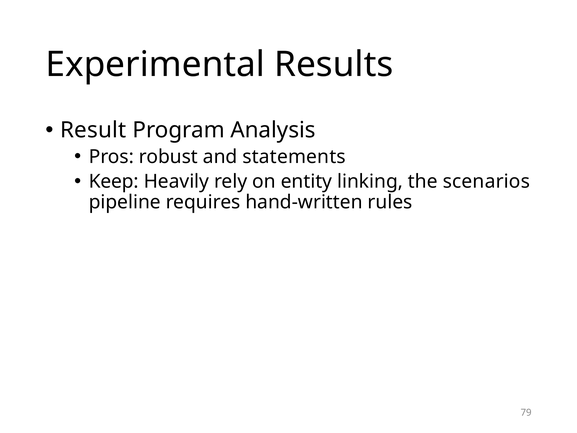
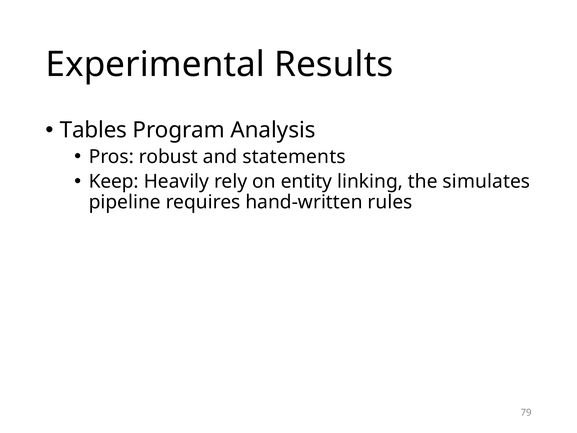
Result: Result -> Tables
scenarios: scenarios -> simulates
